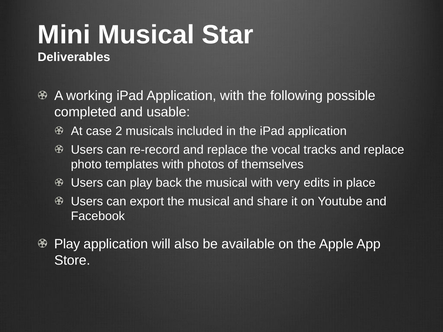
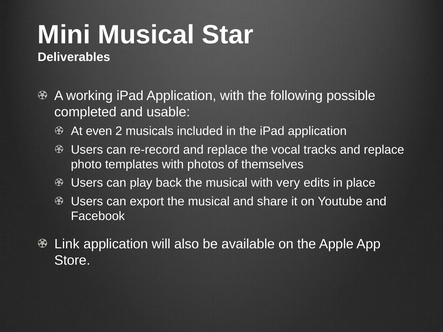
case: case -> even
Play at (67, 244): Play -> Link
